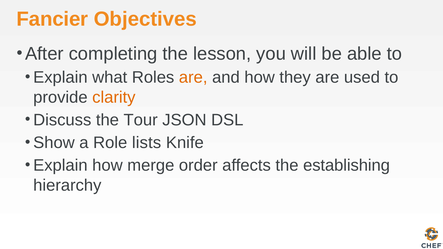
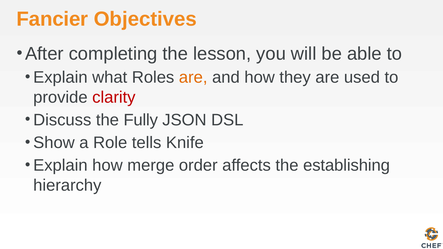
clarity colour: orange -> red
Tour: Tour -> Fully
lists: lists -> tells
